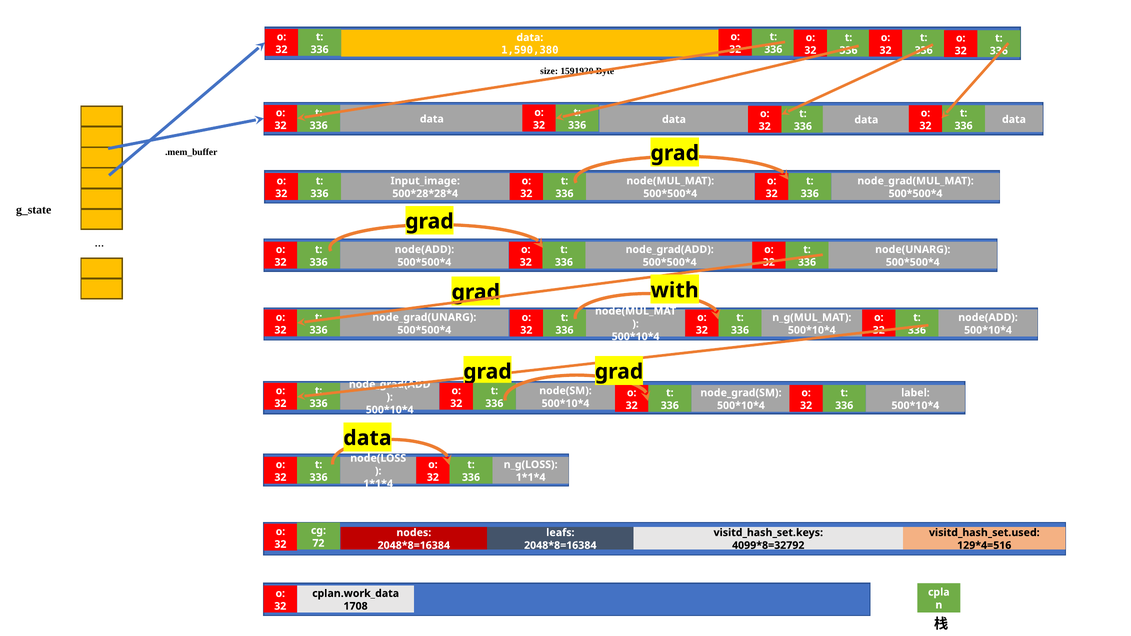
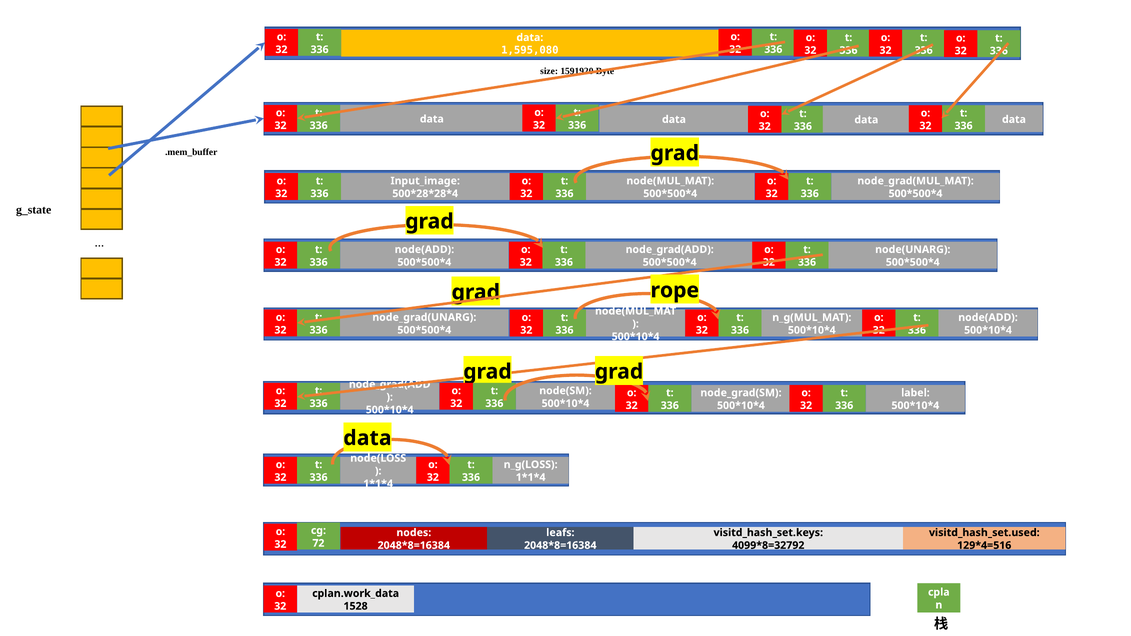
1,590,380: 1,590,380 -> 1,595,080
with: with -> rope
1708: 1708 -> 1528
